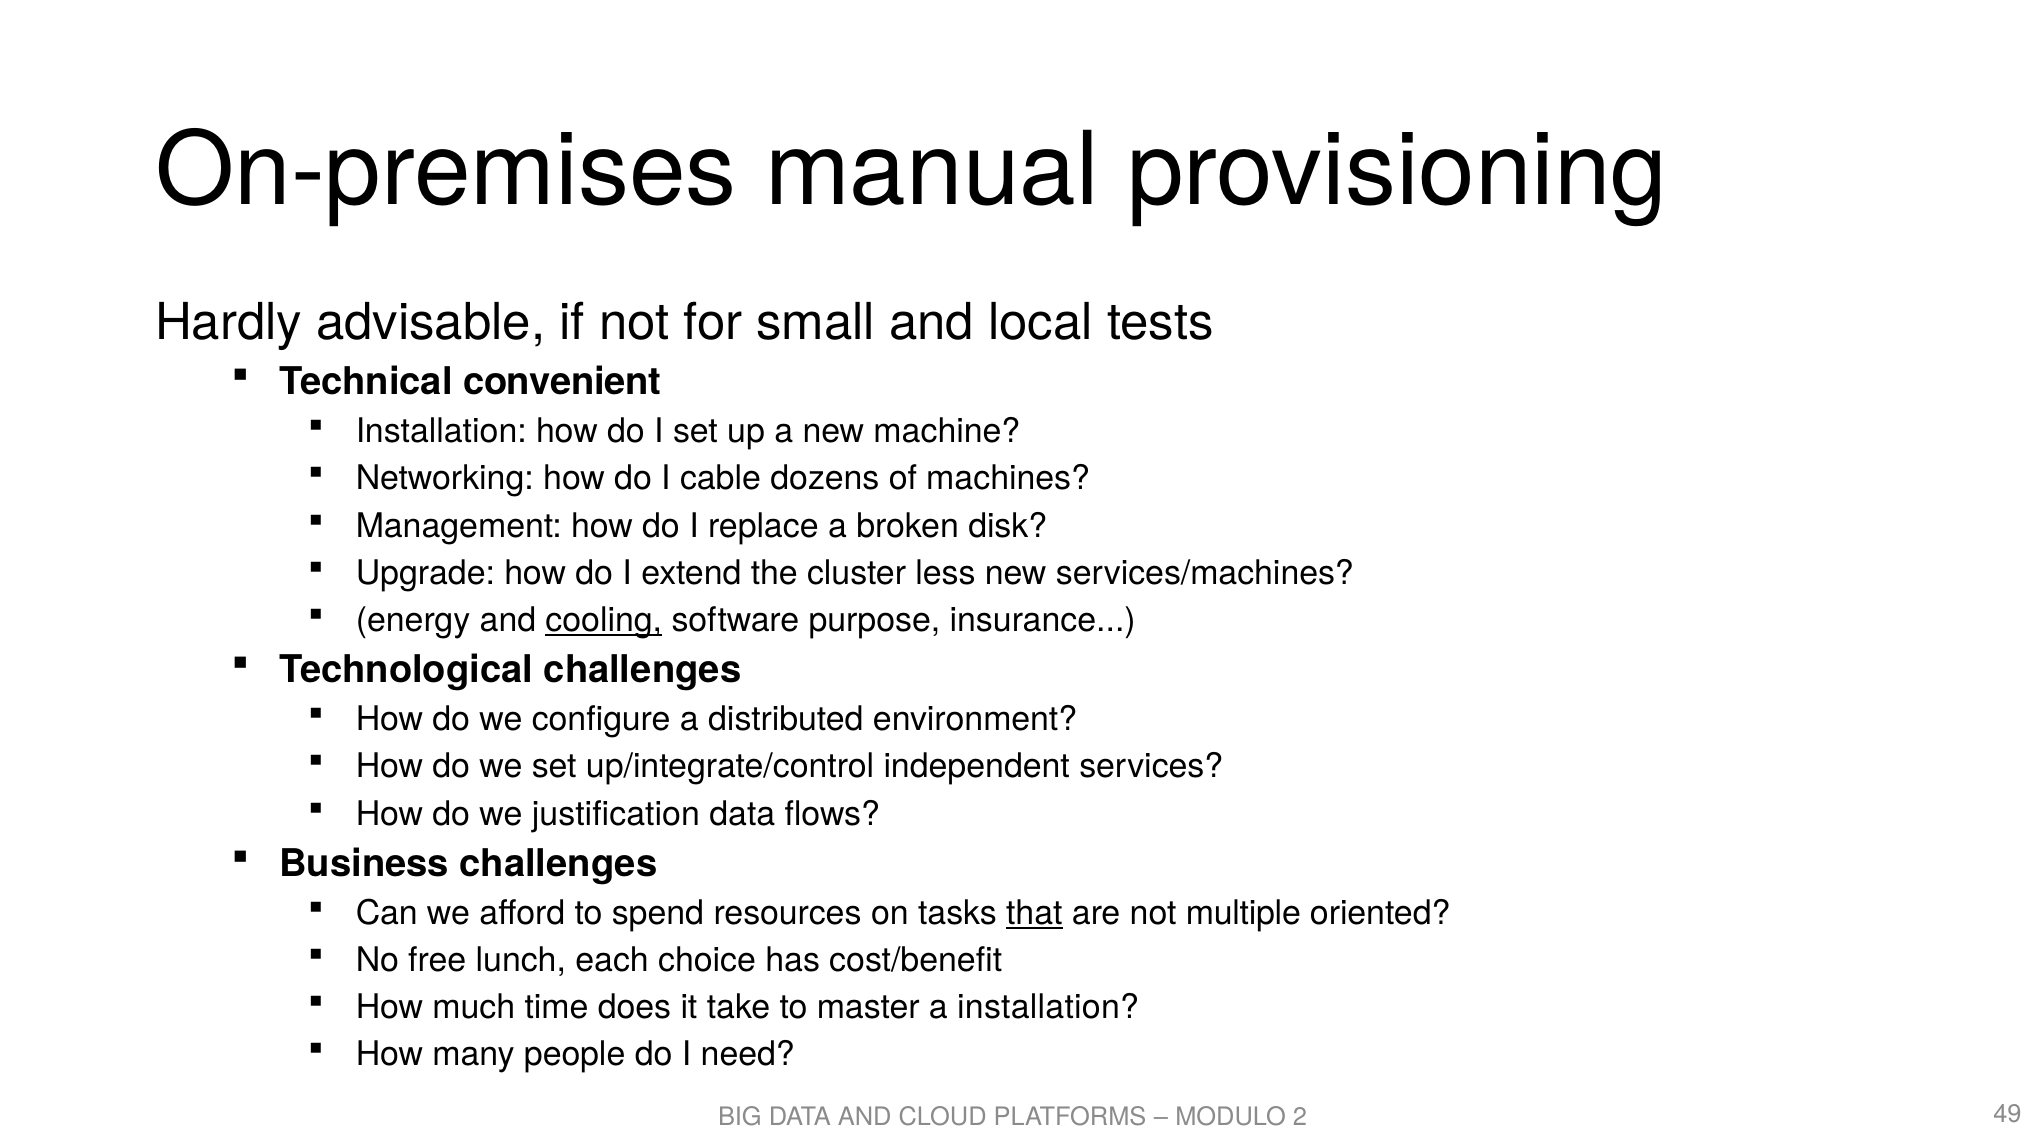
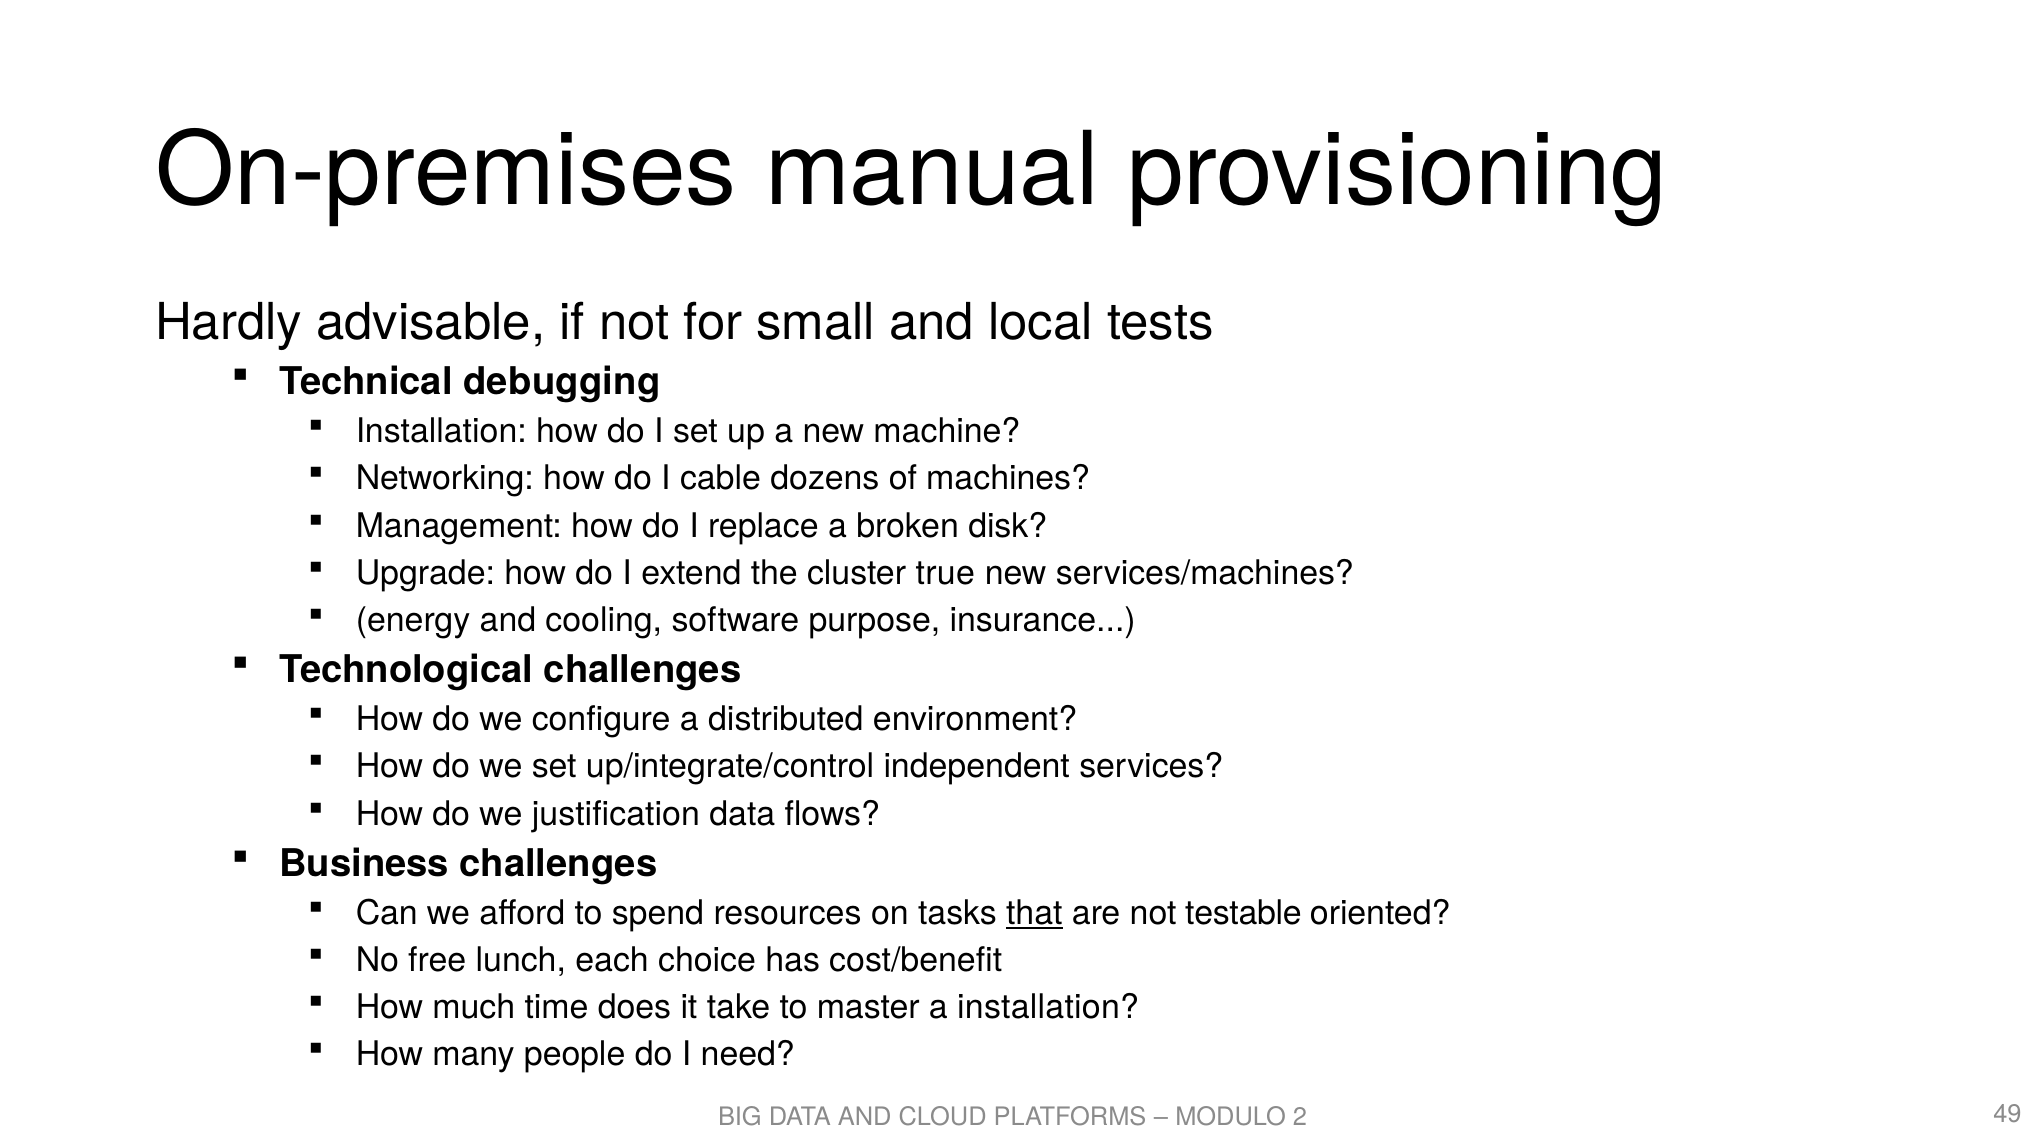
convenient: convenient -> debugging
less: less -> true
cooling underline: present -> none
multiple: multiple -> testable
